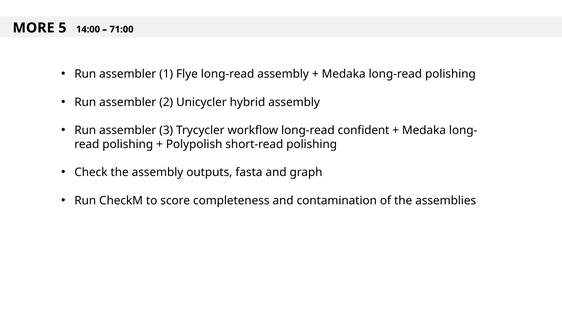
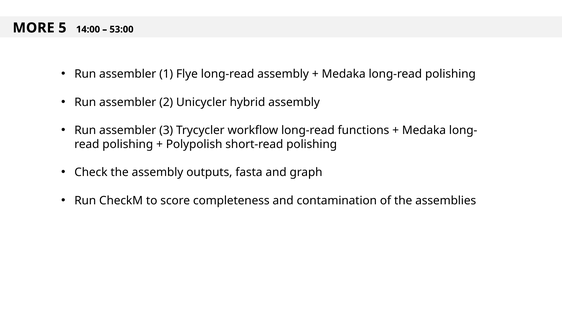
71:00: 71:00 -> 53:00
confident: confident -> functions
